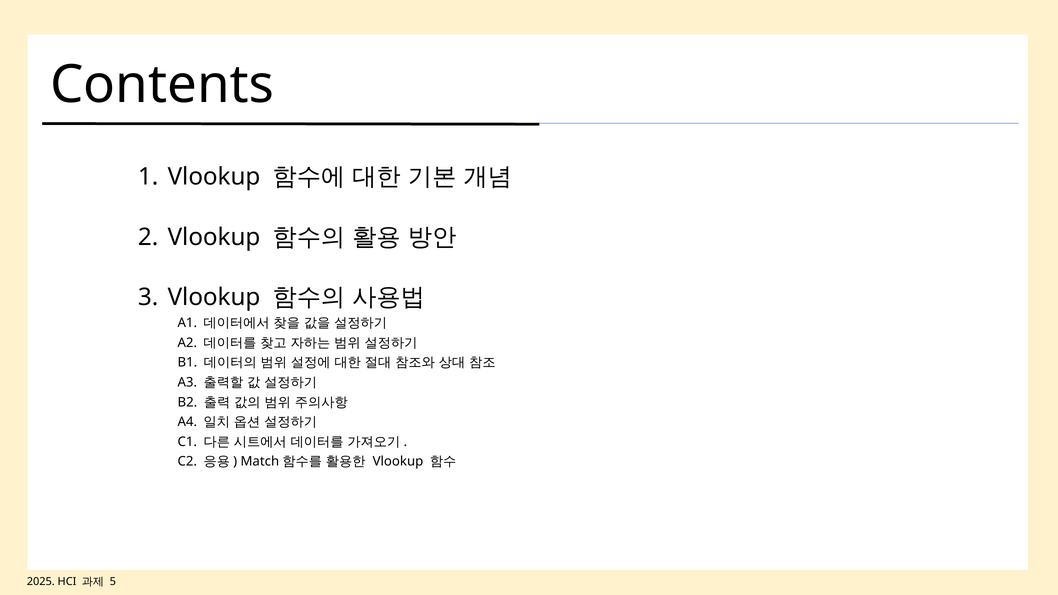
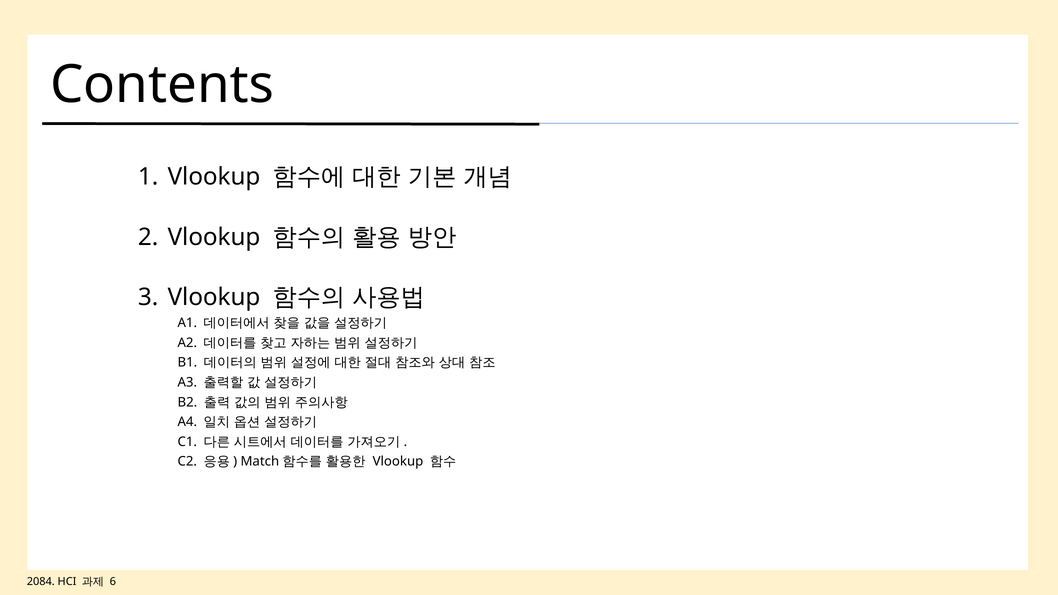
2025: 2025 -> 2084
5: 5 -> 6
